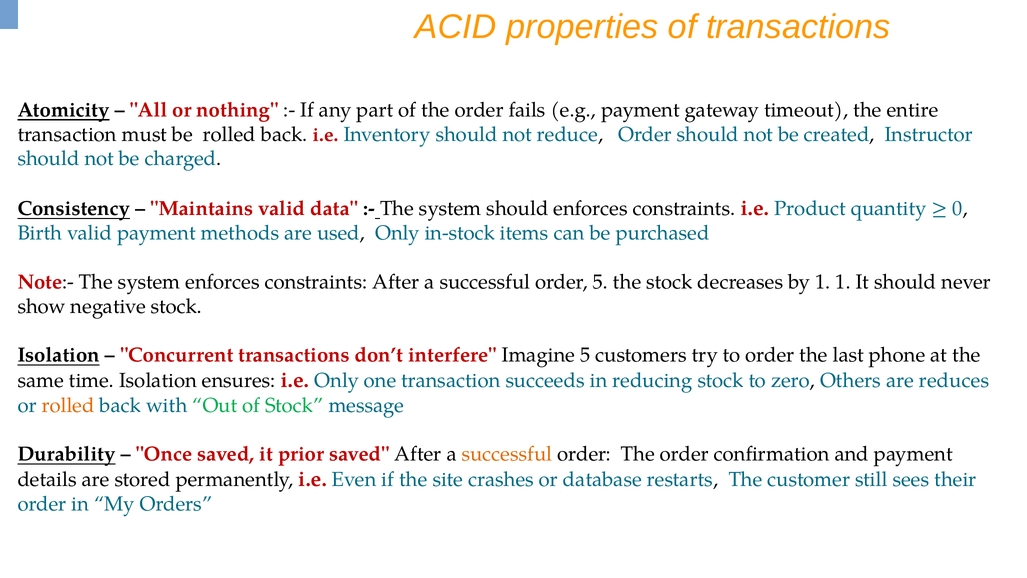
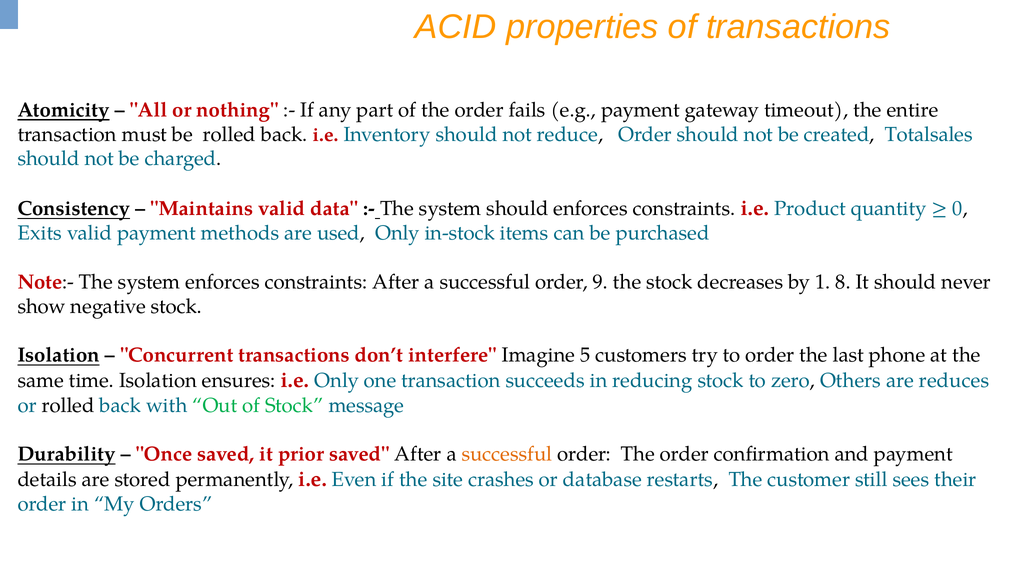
Instructor: Instructor -> Totalsales
Birth: Birth -> Exits
order 5: 5 -> 9
1 1: 1 -> 8
rolled at (68, 405) colour: orange -> black
